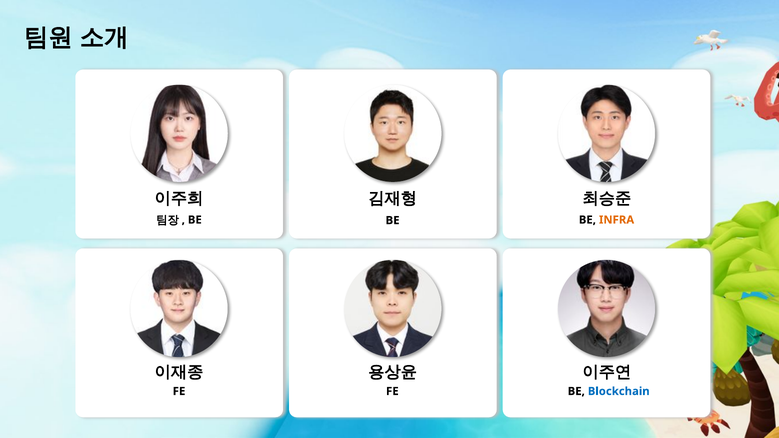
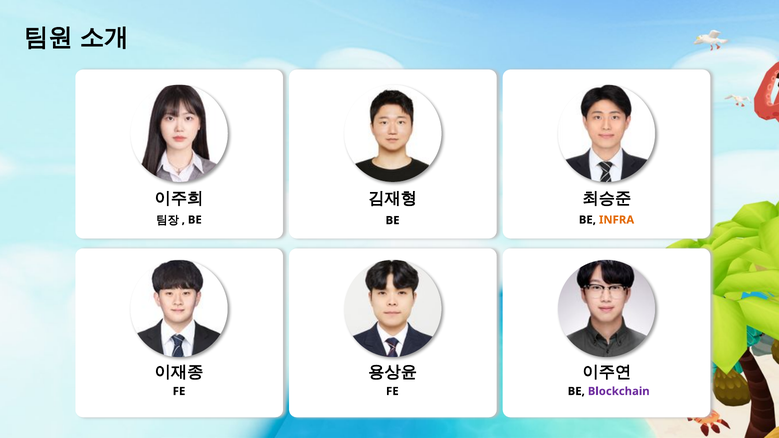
Blockchain colour: blue -> purple
